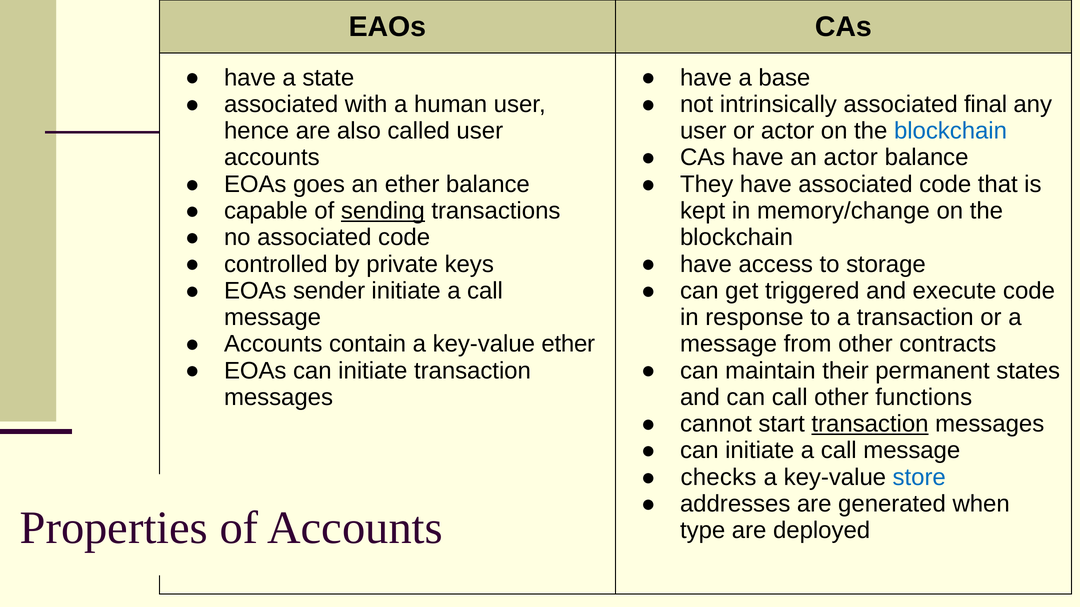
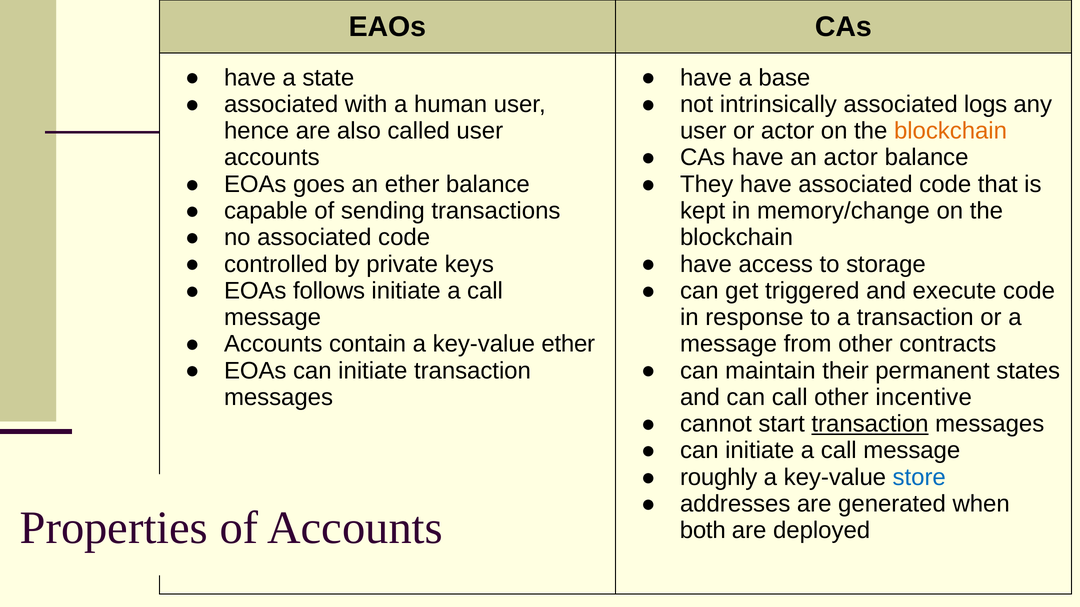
final: final -> logs
blockchain at (950, 131) colour: blue -> orange
sending underline: present -> none
sender: sender -> follows
functions: functions -> incentive
checks: checks -> roughly
type: type -> both
